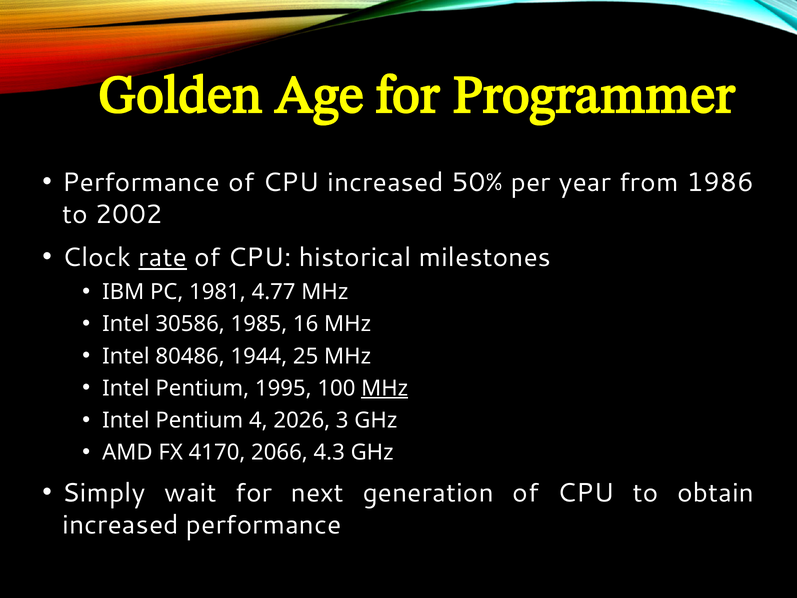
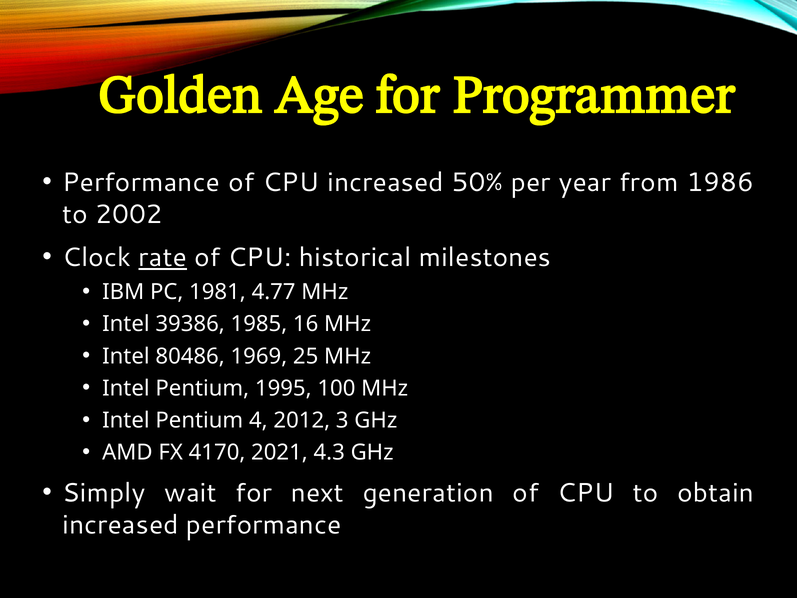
30586: 30586 -> 39386
1944: 1944 -> 1969
MHz at (385, 388) underline: present -> none
2026: 2026 -> 2012
2066: 2066 -> 2021
